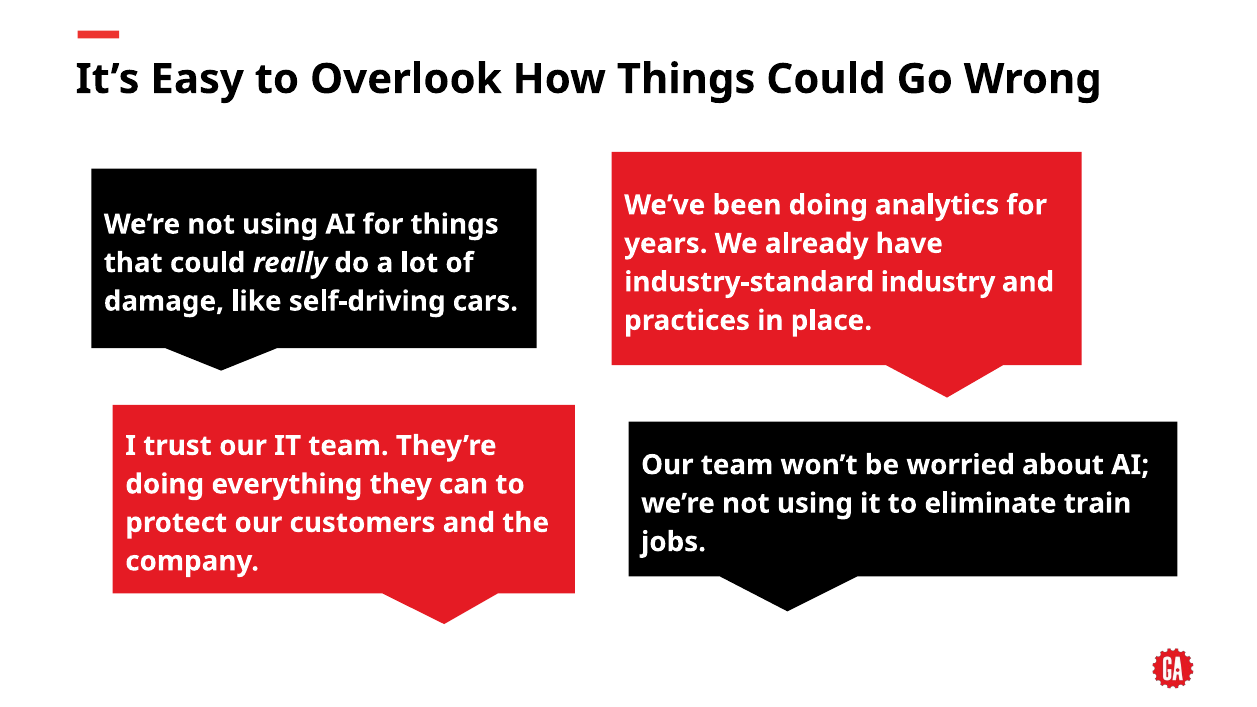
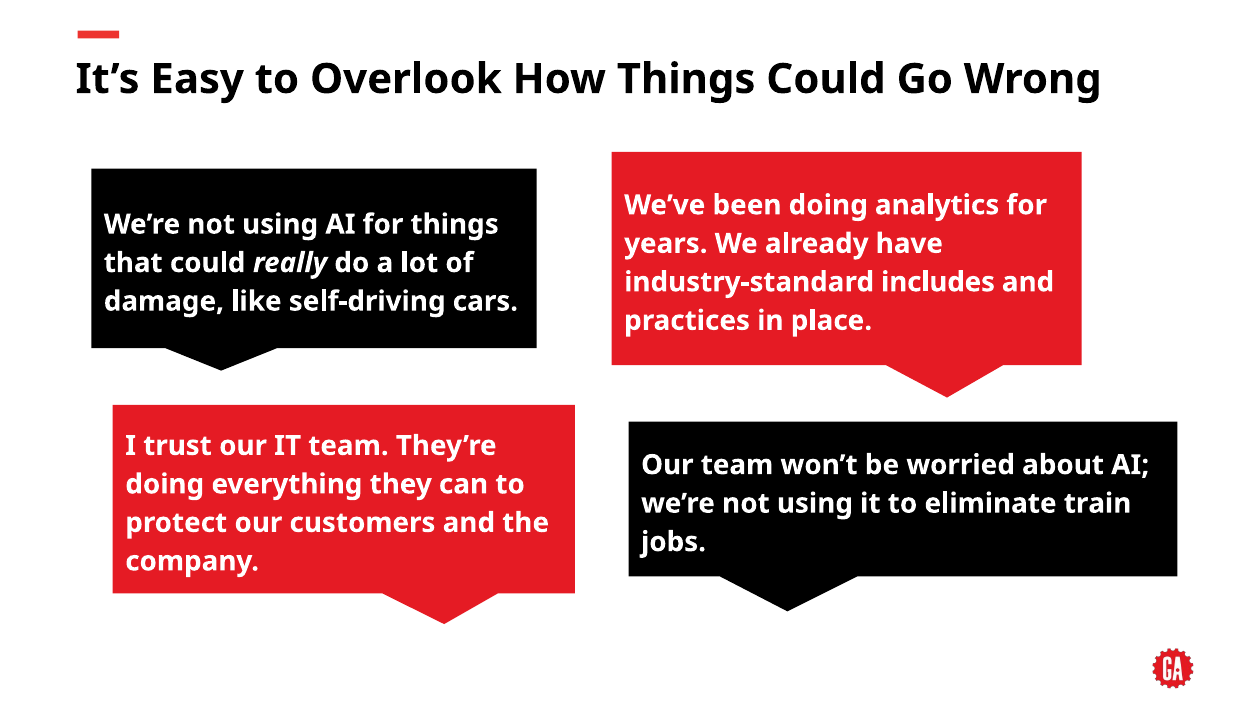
industry: industry -> includes
